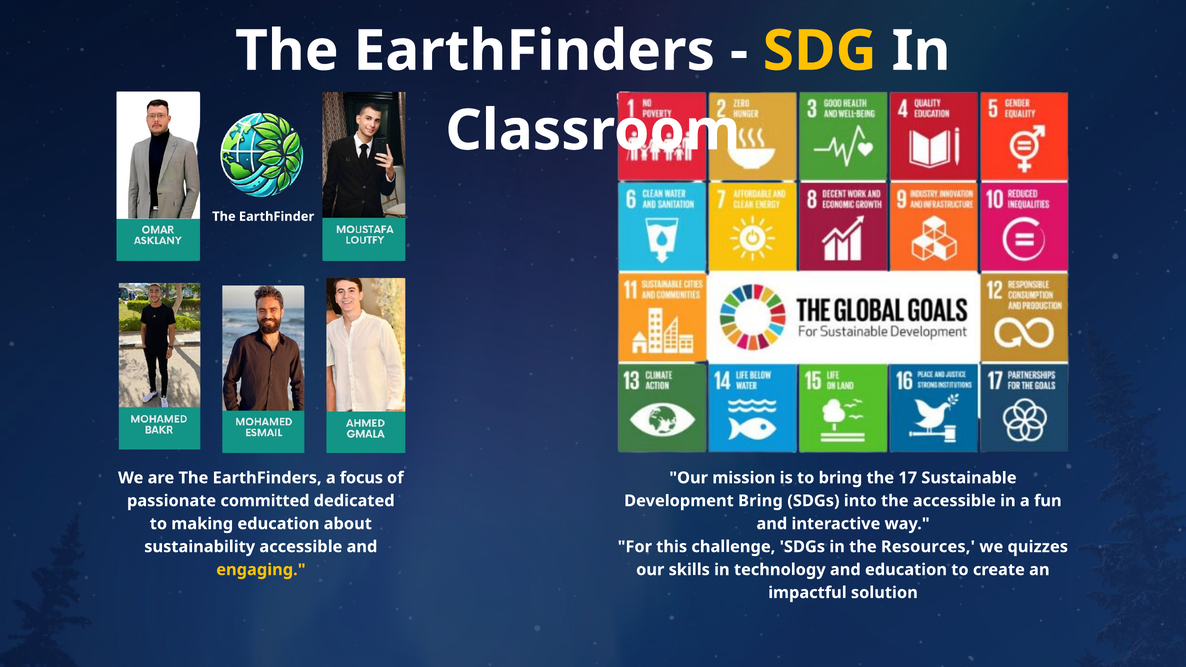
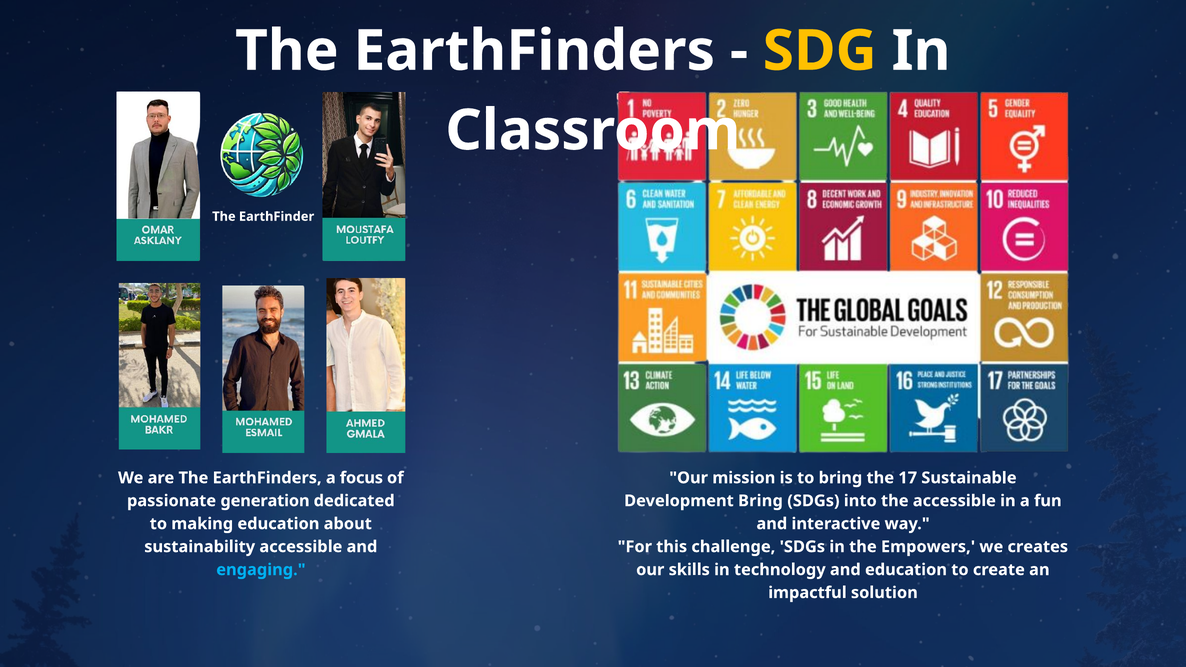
committed: committed -> generation
Resources: Resources -> Empowers
quizzes: quizzes -> creates
engaging colour: yellow -> light blue
